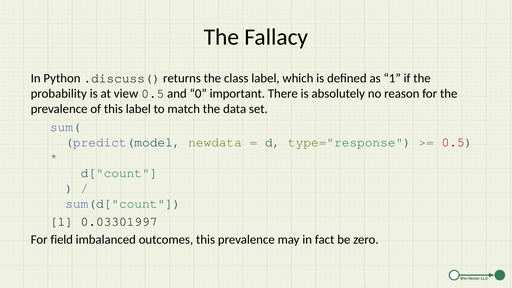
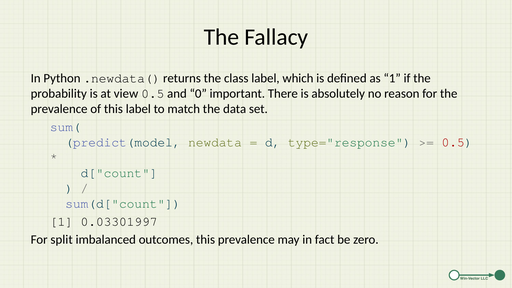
.discuss(: .discuss( -> .newdata(
field: field -> split
